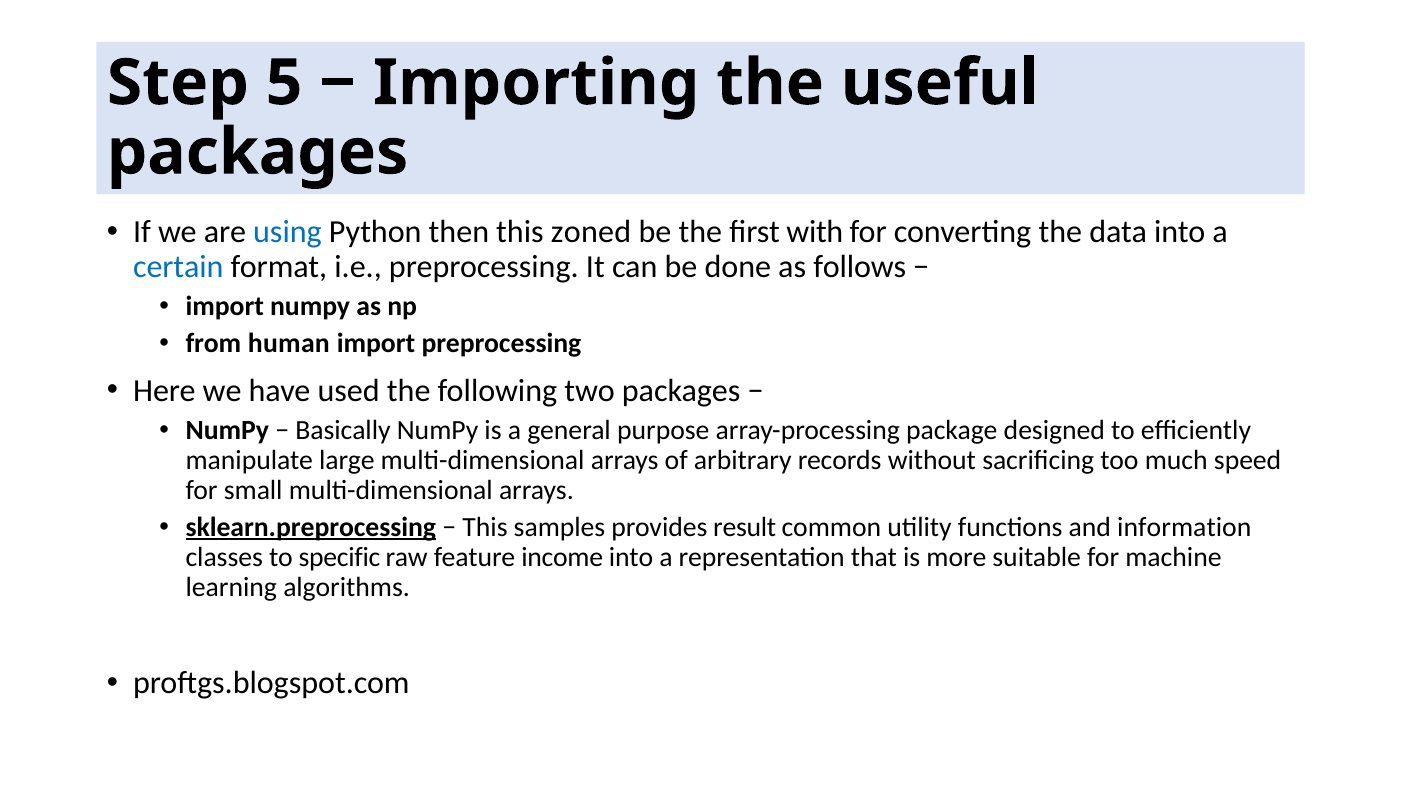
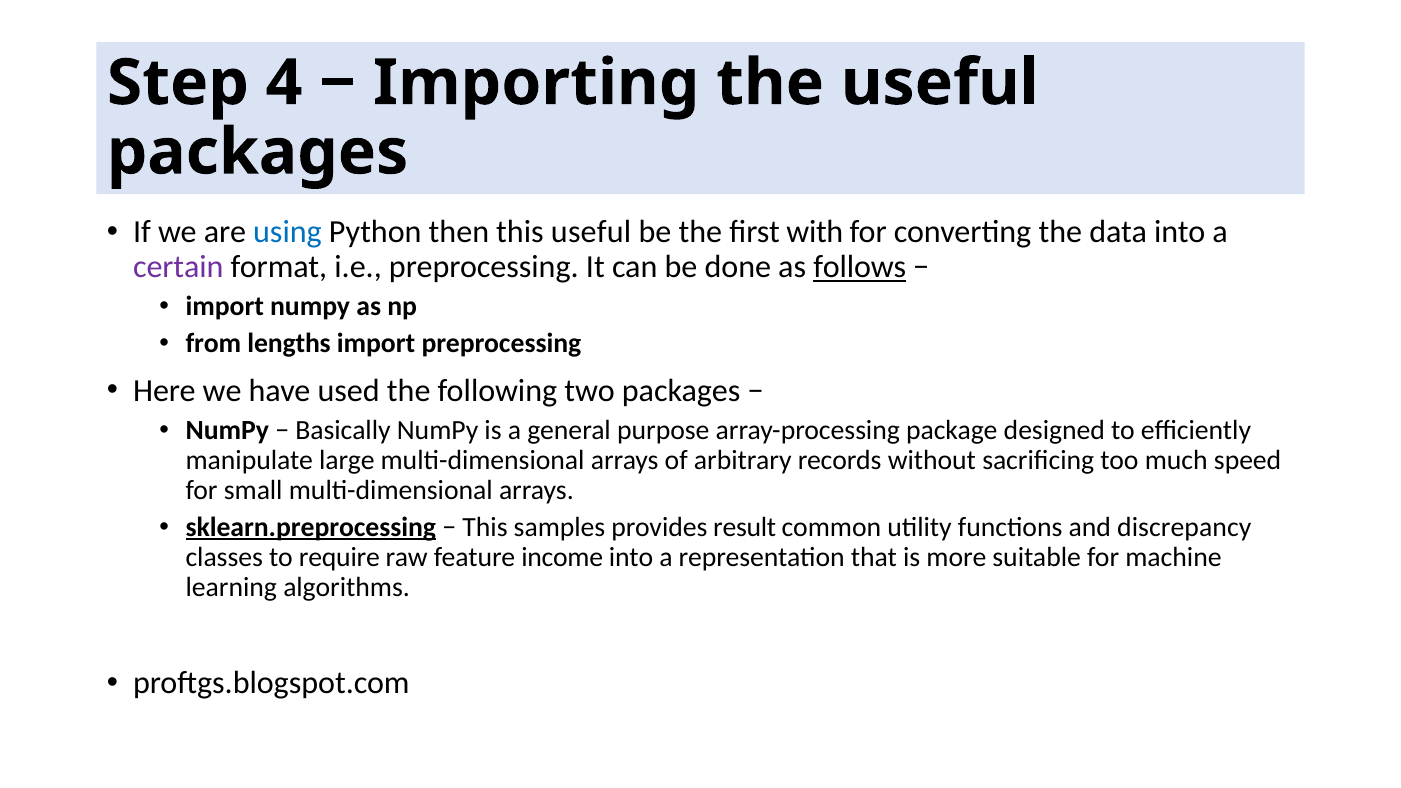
5: 5 -> 4
this zoned: zoned -> useful
certain colour: blue -> purple
follows underline: none -> present
human: human -> lengths
information: information -> discrepancy
specific: specific -> require
